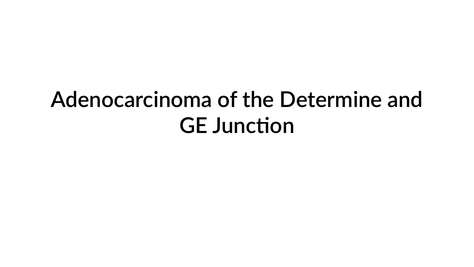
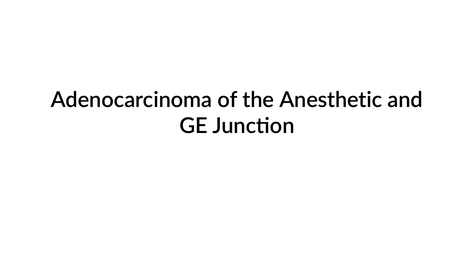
Determine: Determine -> Anesthetic
